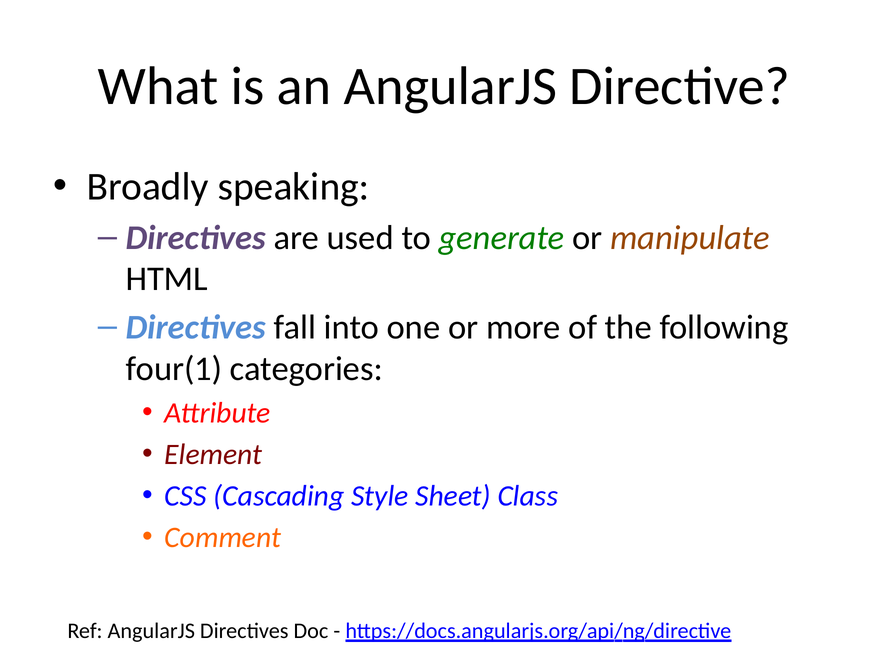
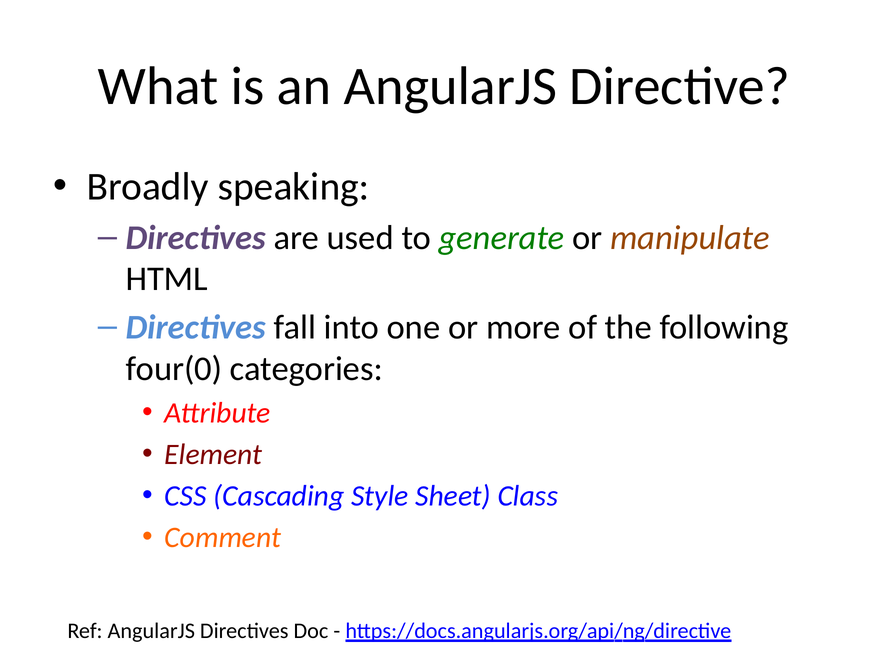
four(1: four(1 -> four(0
